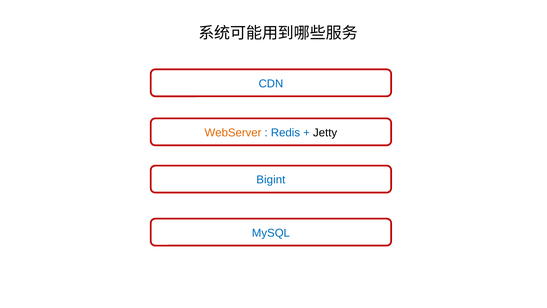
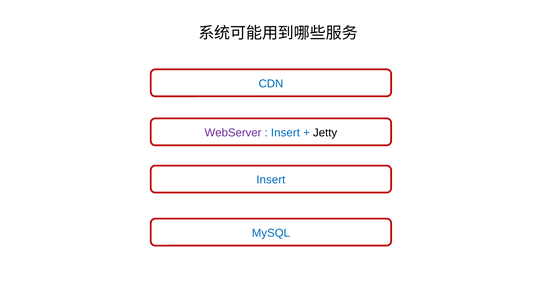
WebServer colour: orange -> purple
Redis at (285, 133): Redis -> Insert
Bigint at (271, 180): Bigint -> Insert
